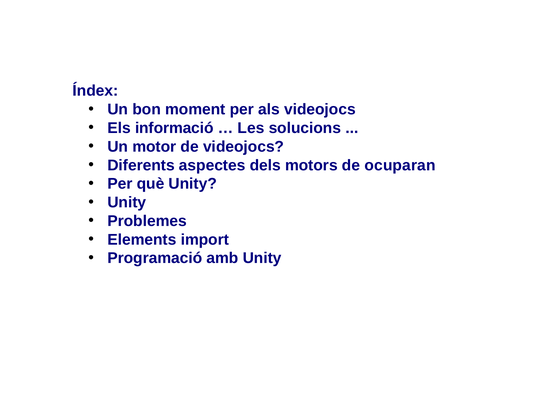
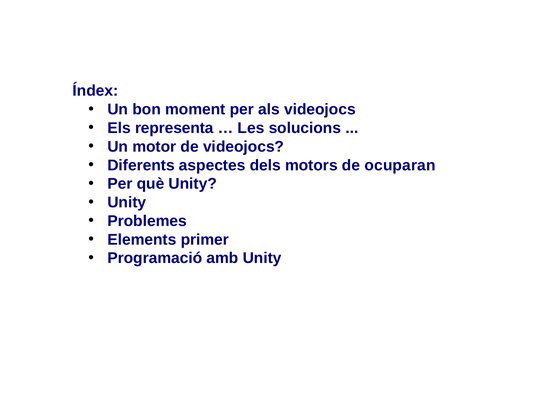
informació: informació -> representa
import: import -> primer
